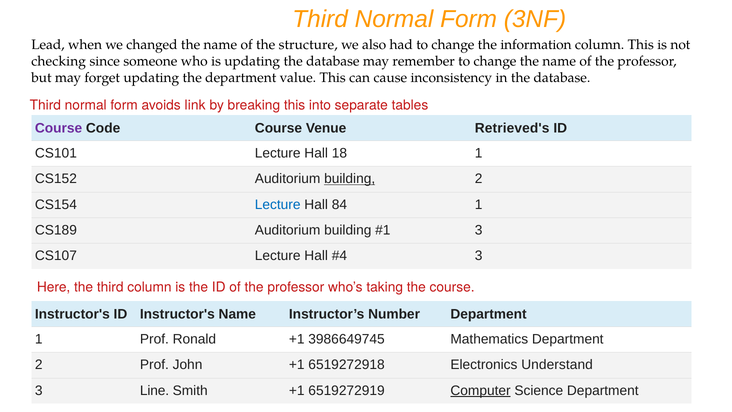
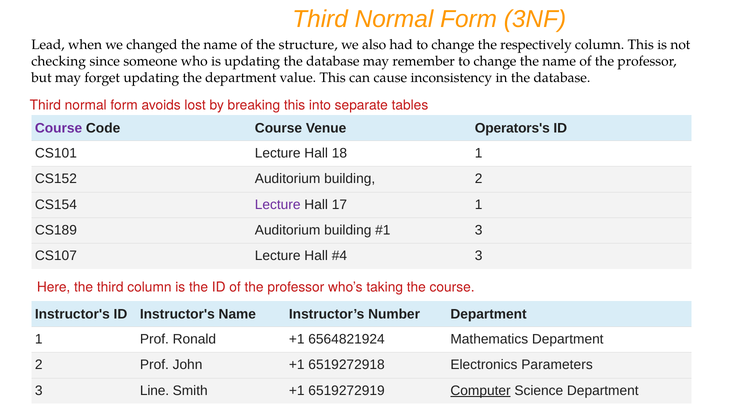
information: information -> respectively
link: link -> lost
Retrieved's: Retrieved's -> Operators's
building at (350, 179) underline: present -> none
Lecture at (278, 204) colour: blue -> purple
84: 84 -> 17
3986649745: 3986649745 -> 6564821924
Understand: Understand -> Parameters
